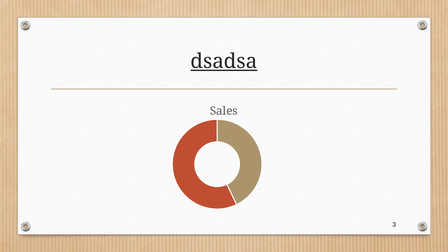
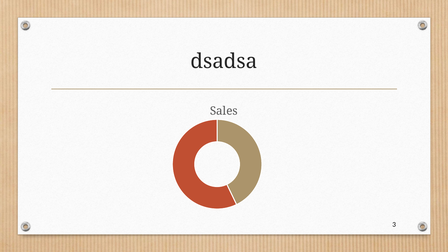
dsadsa underline: present -> none
